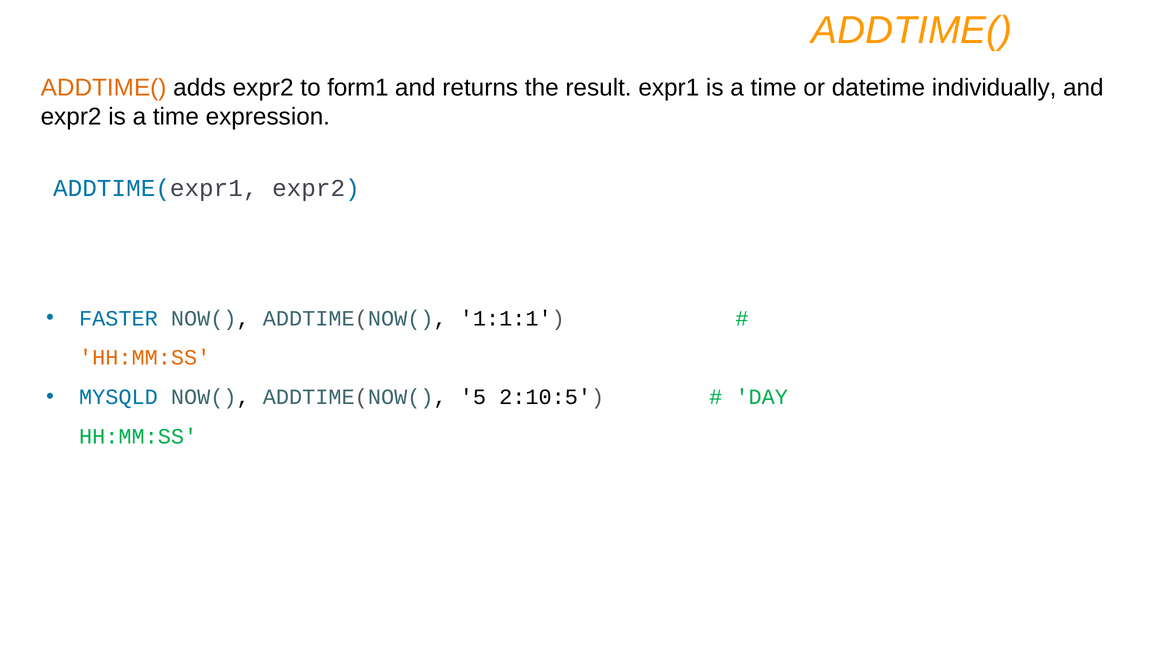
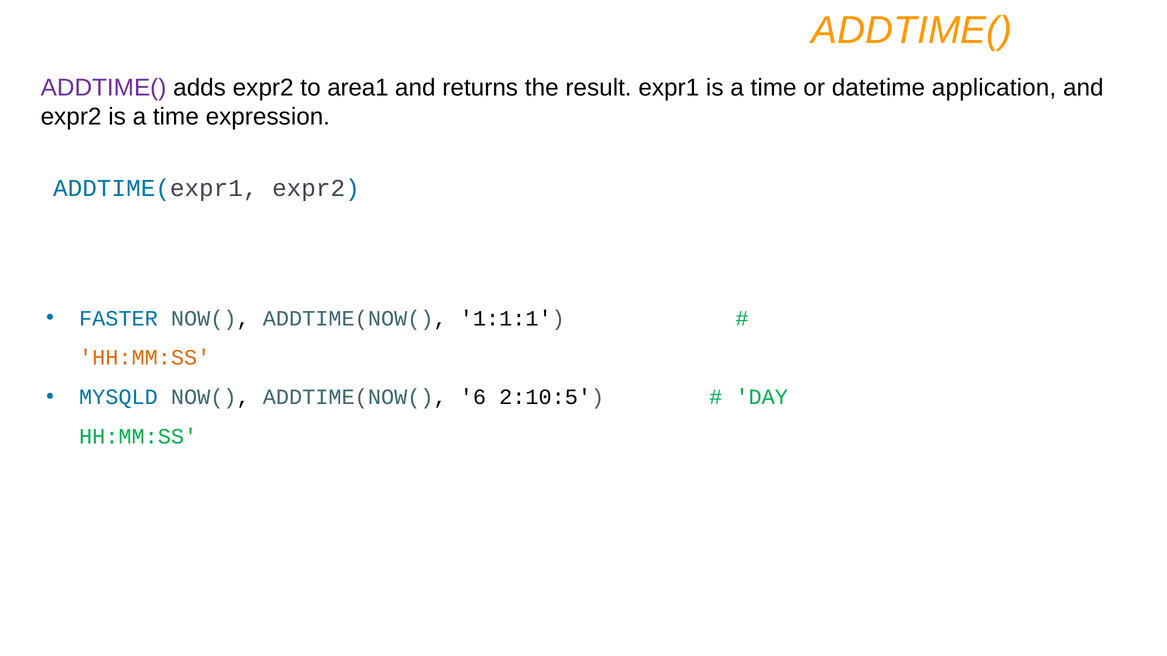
ADDTIME( at (104, 88) colour: orange -> purple
form1: form1 -> area1
individually: individually -> application
5: 5 -> 6
